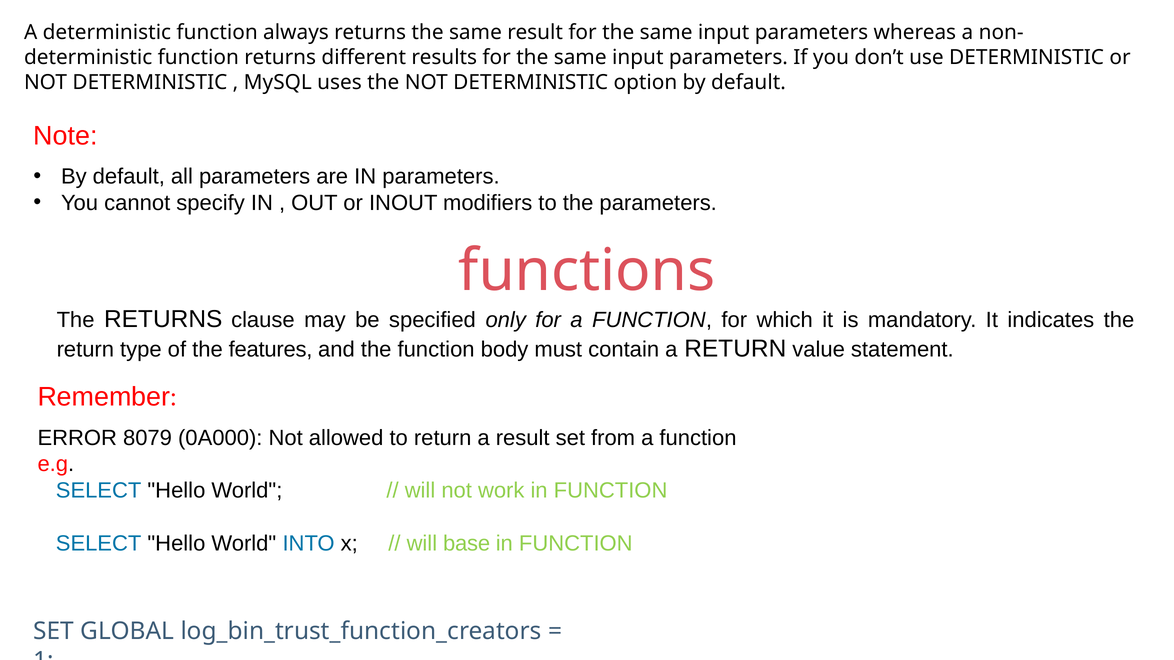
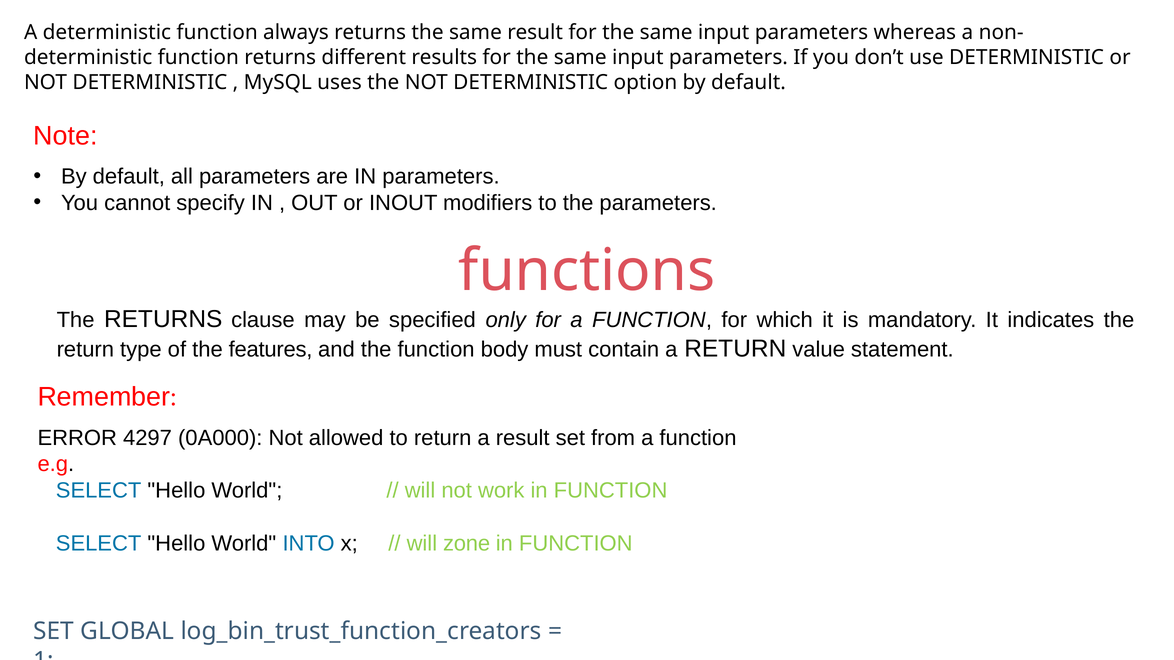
8079: 8079 -> 4297
base: base -> zone
